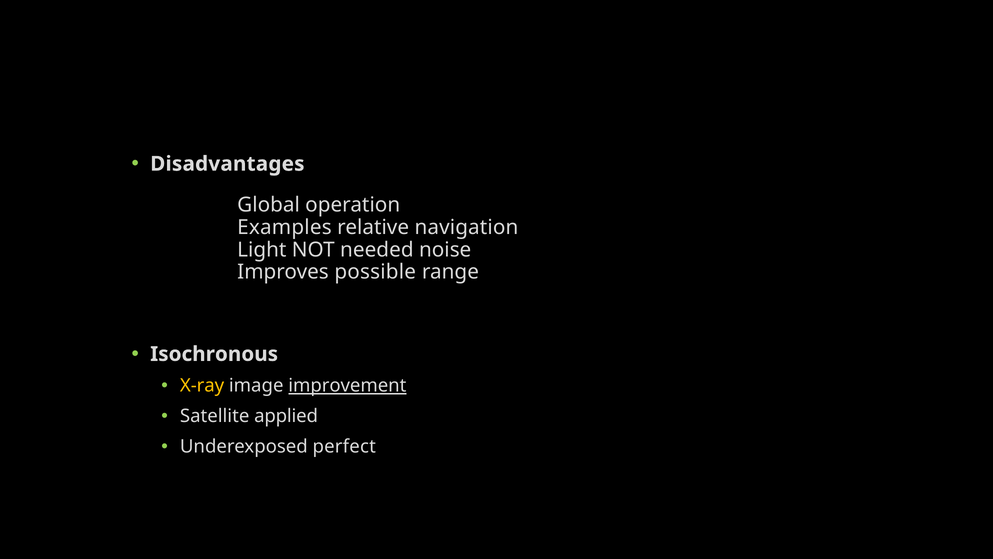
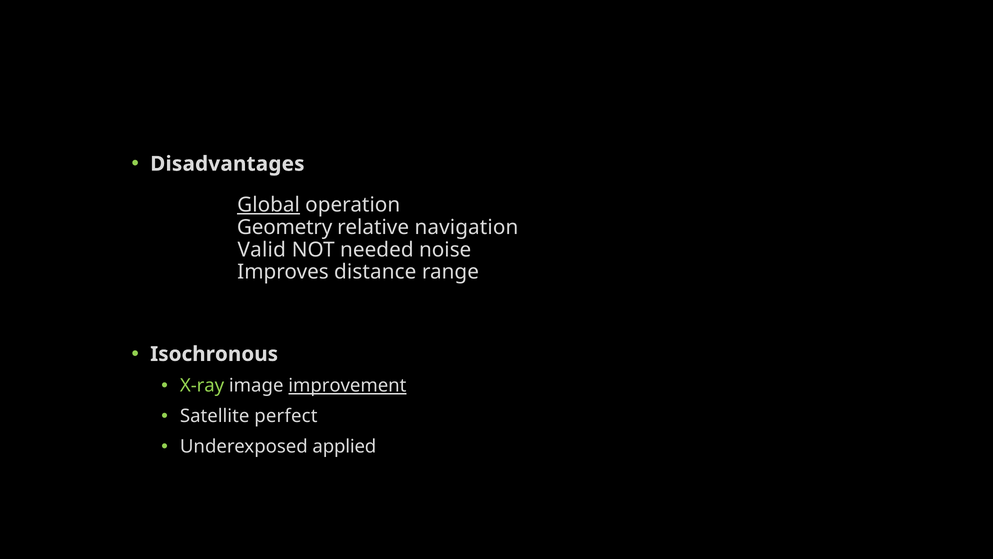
Global underline: none -> present
Examples: Examples -> Geometry
Light: Light -> Valid
possible: possible -> distance
X-ray colour: yellow -> light green
applied: applied -> perfect
perfect: perfect -> applied
